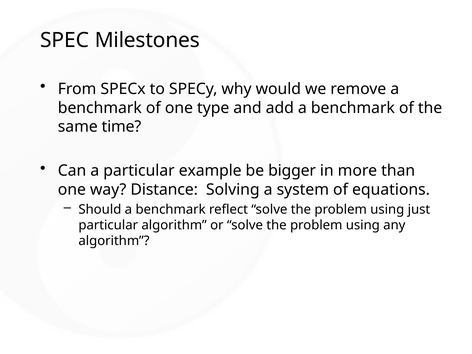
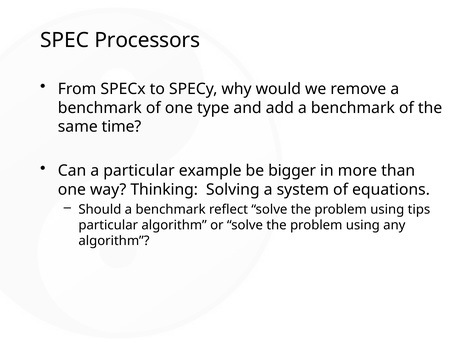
Milestones: Milestones -> Processors
Distance: Distance -> Thinking
just: just -> tips
